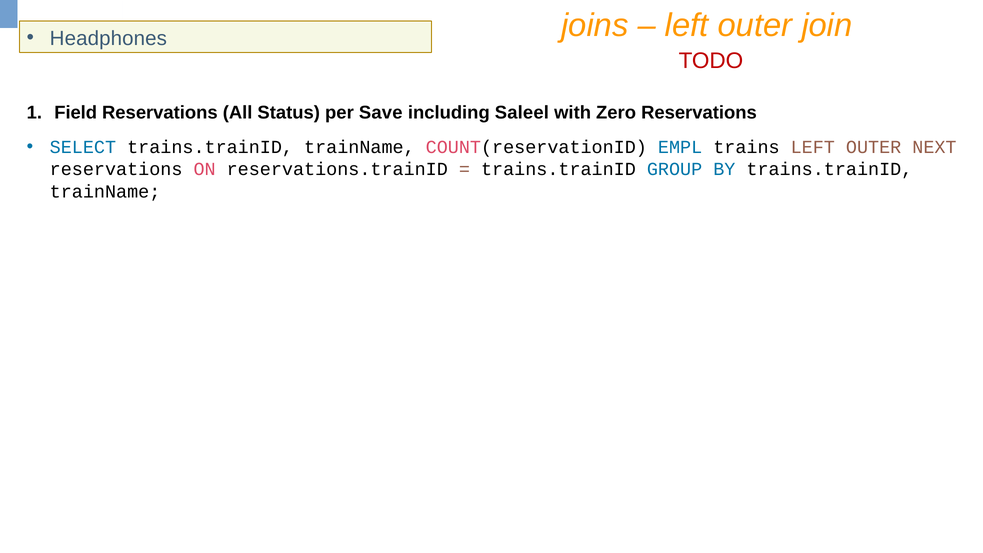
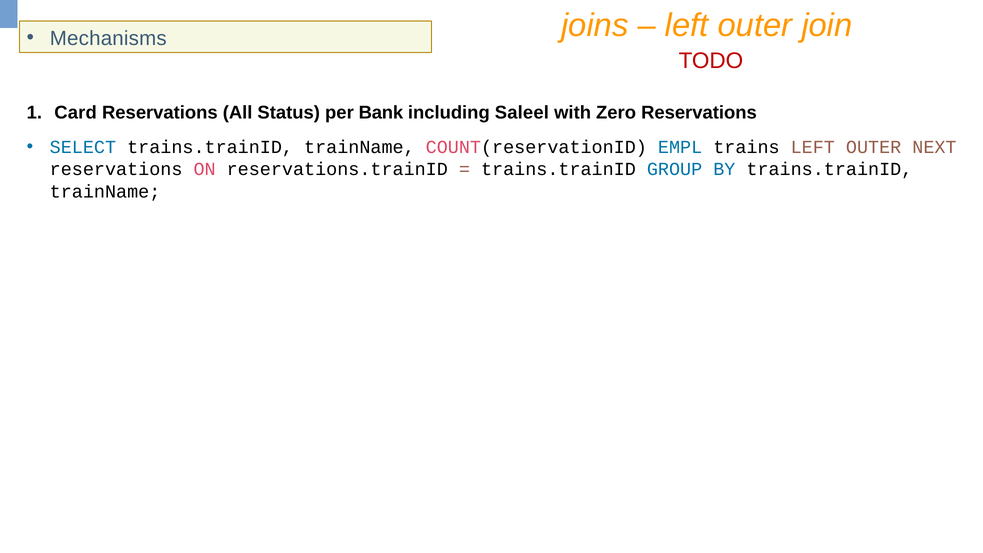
Headphones: Headphones -> Mechanisms
Field: Field -> Card
Save: Save -> Bank
